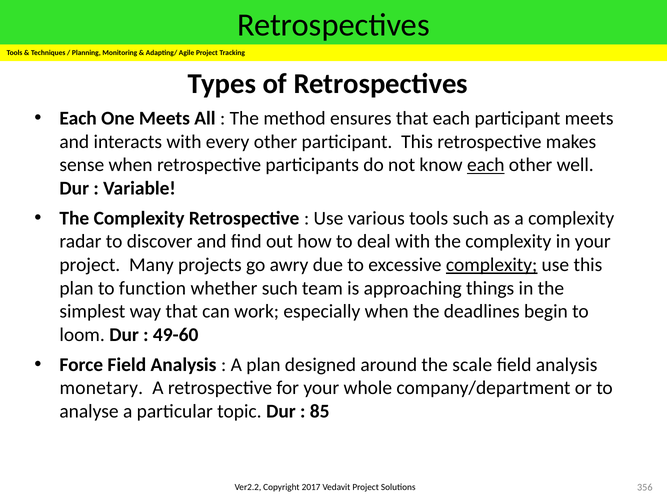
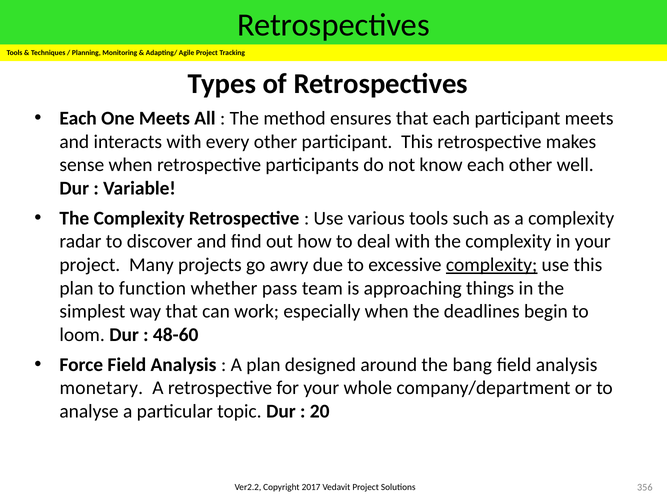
each at (486, 165) underline: present -> none
whether such: such -> pass
49-60: 49-60 -> 48-60
scale: scale -> bang
85: 85 -> 20
